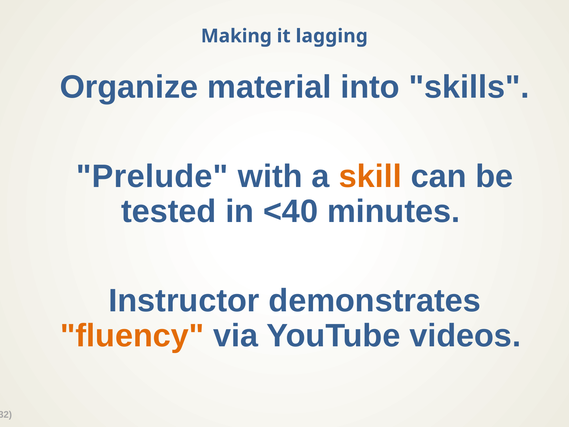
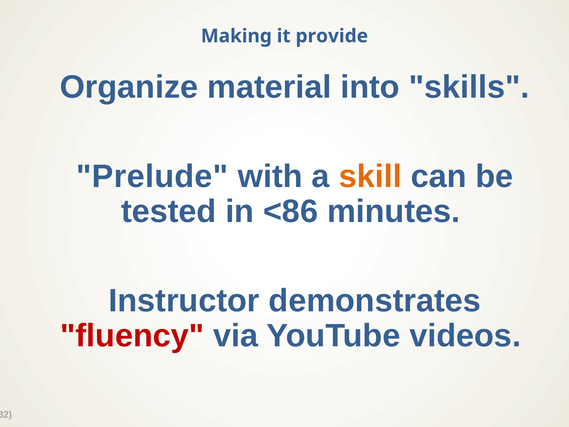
lagging: lagging -> provide
<40: <40 -> <86
fluency colour: orange -> red
